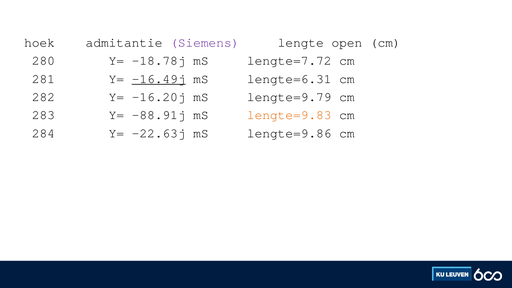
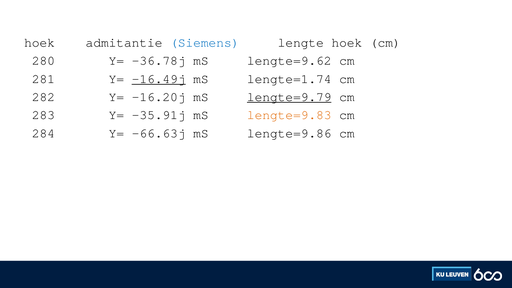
Siemens colour: purple -> blue
lengte open: open -> hoek
-18.78j: -18.78j -> -36.78j
lengte=7.72: lengte=7.72 -> lengte=9.62
lengte=6.31: lengte=6.31 -> lengte=1.74
lengte=9.79 underline: none -> present
-88.91j: -88.91j -> -35.91j
-22.63j: -22.63j -> -66.63j
